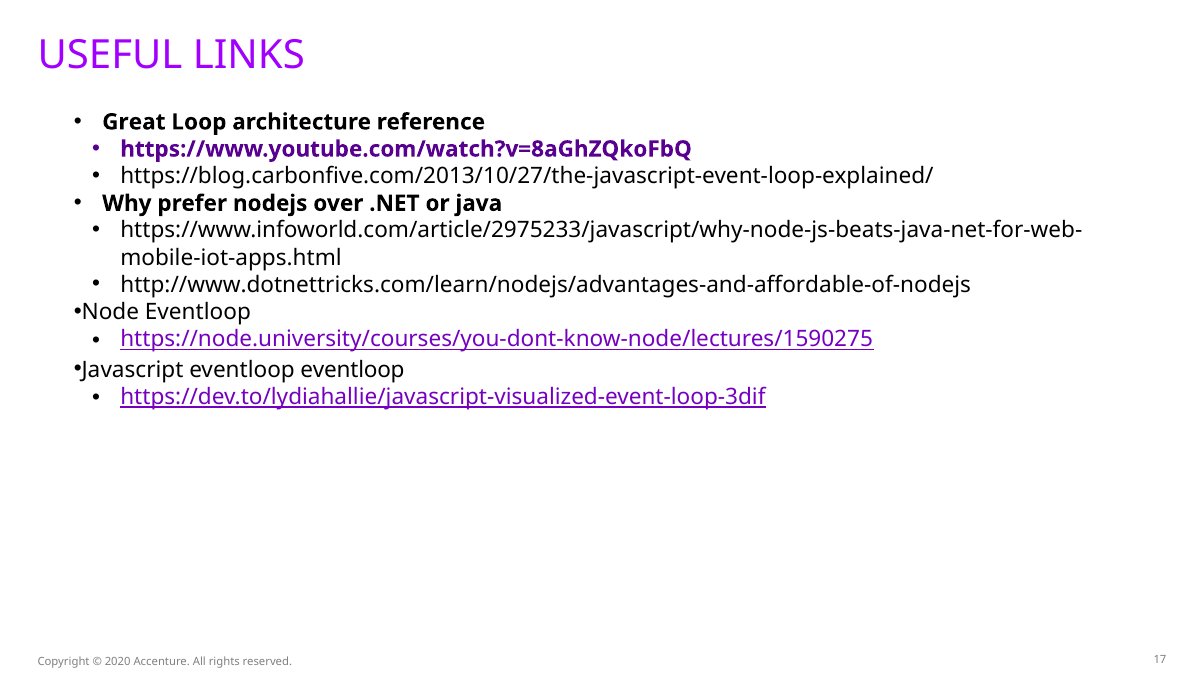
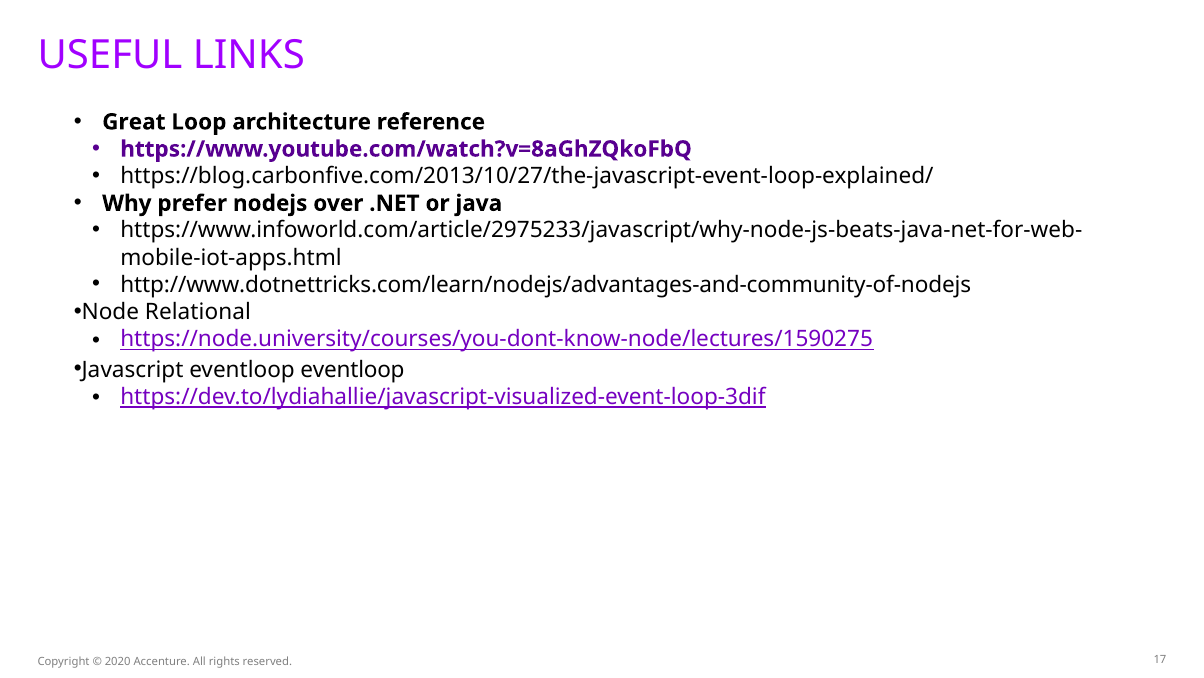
http://www.dotnettricks.com/learn/nodejs/advantages-and-affordable-of-nodejs: http://www.dotnettricks.com/learn/nodejs/advantages-and-affordable-of-nodejs -> http://www.dotnettricks.com/learn/nodejs/advantages-and-community-of-nodejs
Node Eventloop: Eventloop -> Relational
